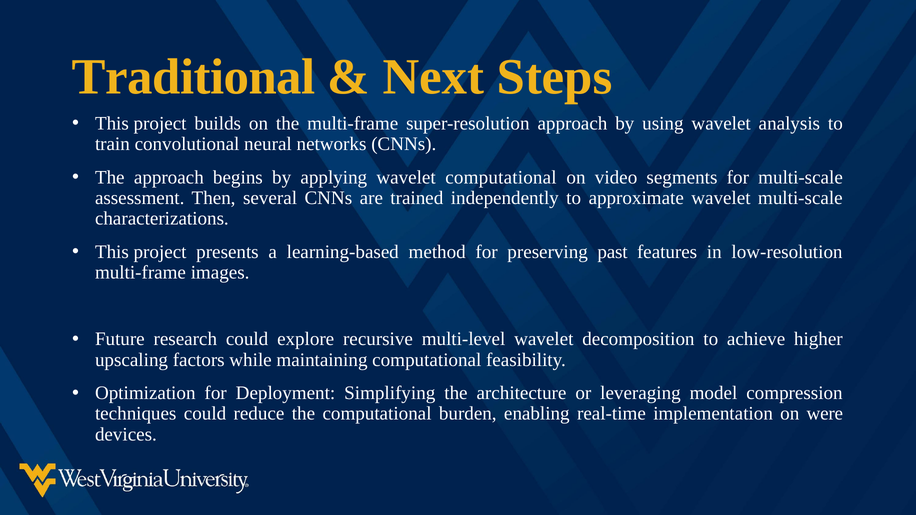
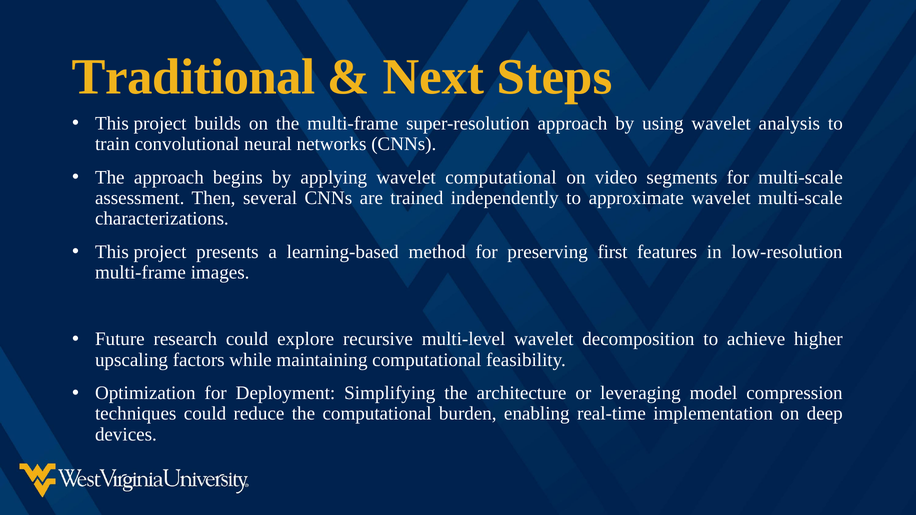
past: past -> first
were: were -> deep
